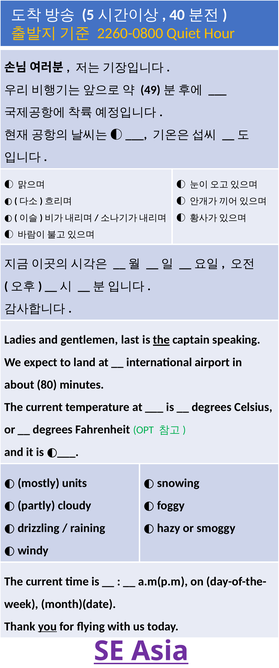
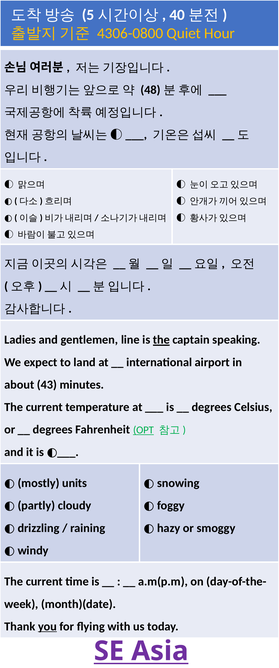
2260-0800: 2260-0800 -> 4306-0800
49: 49 -> 48
last: last -> line
80: 80 -> 43
OPT underline: none -> present
